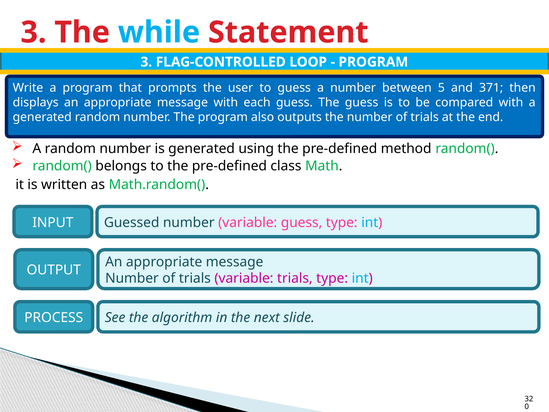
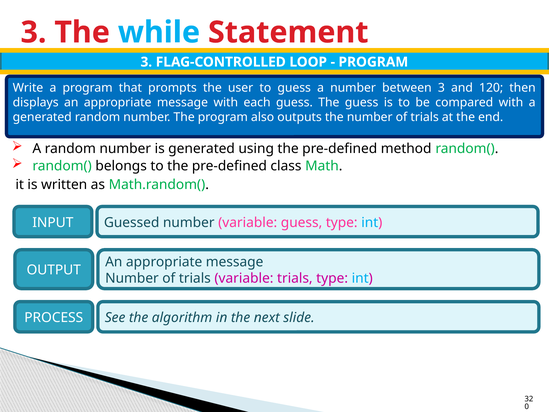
between 5: 5 -> 3
371: 371 -> 120
